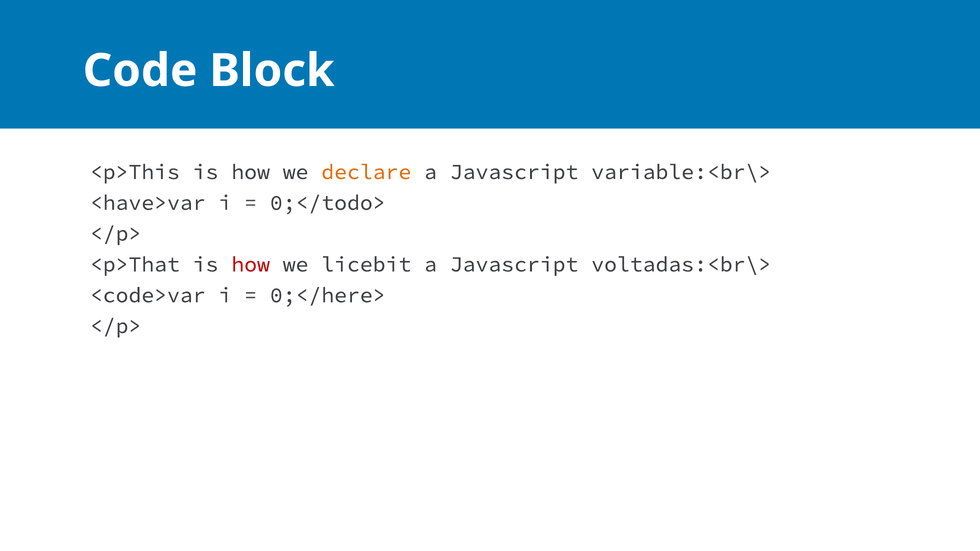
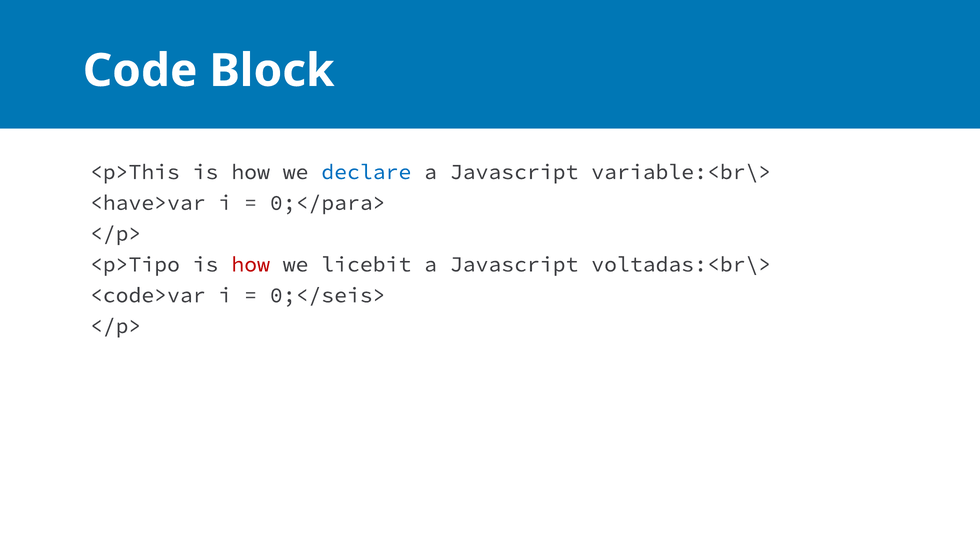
declare colour: orange -> blue
0;</todo>: 0;</todo> -> 0;</para>
<p>That: <p>That -> <p>Tipo
0;</here>: 0;</here> -> 0;</seis>
